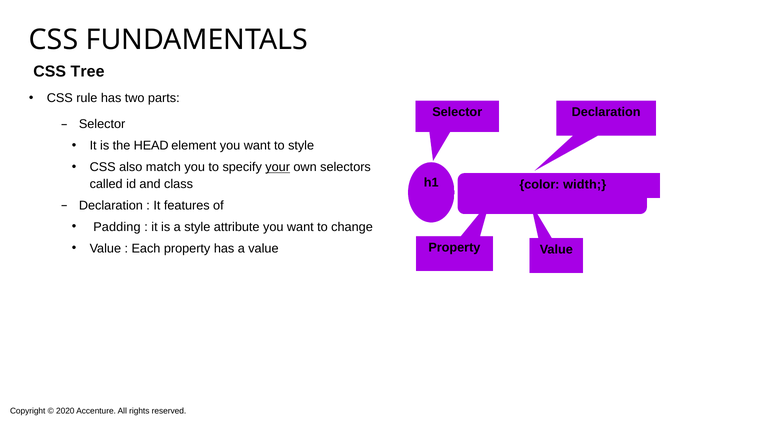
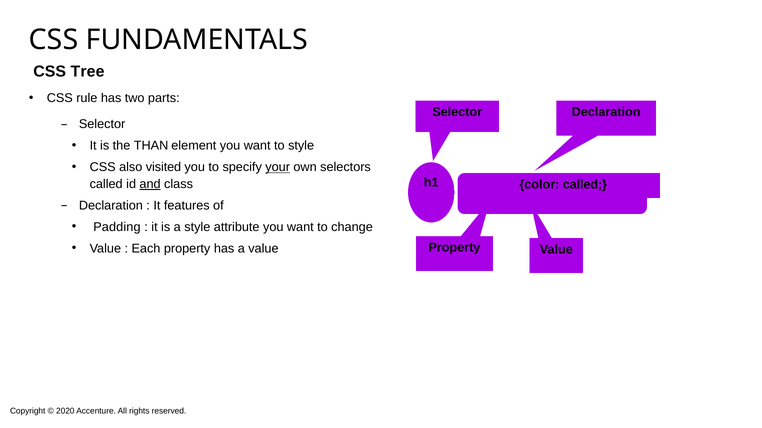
HEAD: HEAD -> THAN
match: match -> visited
color width: width -> called
and underline: none -> present
